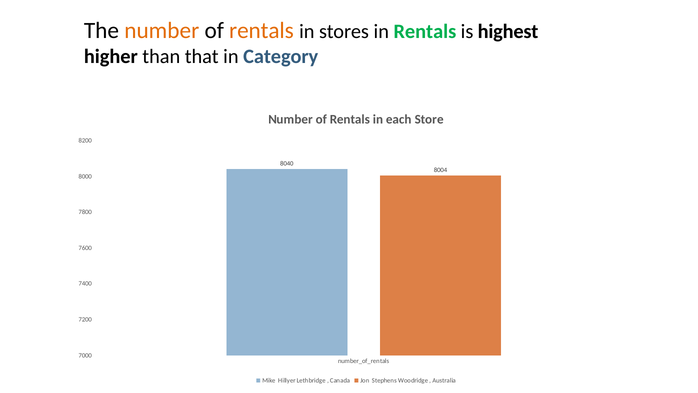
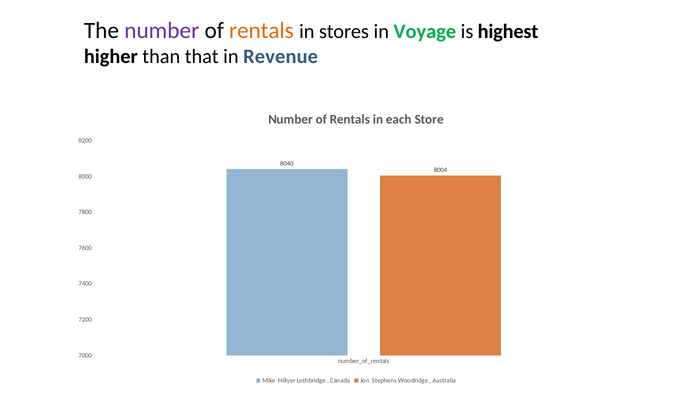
number at (162, 31) colour: orange -> purple
in Rentals: Rentals -> Voyage
Category: Category -> Revenue
